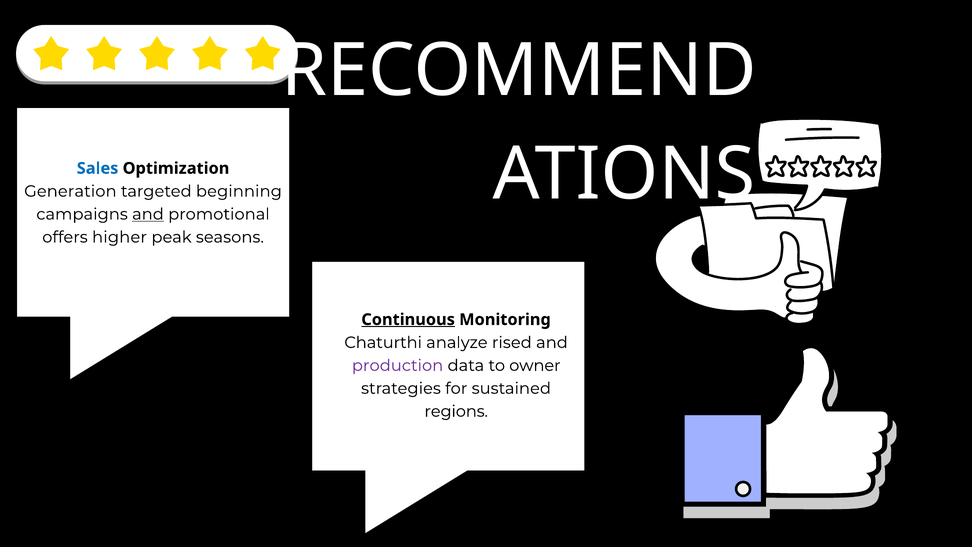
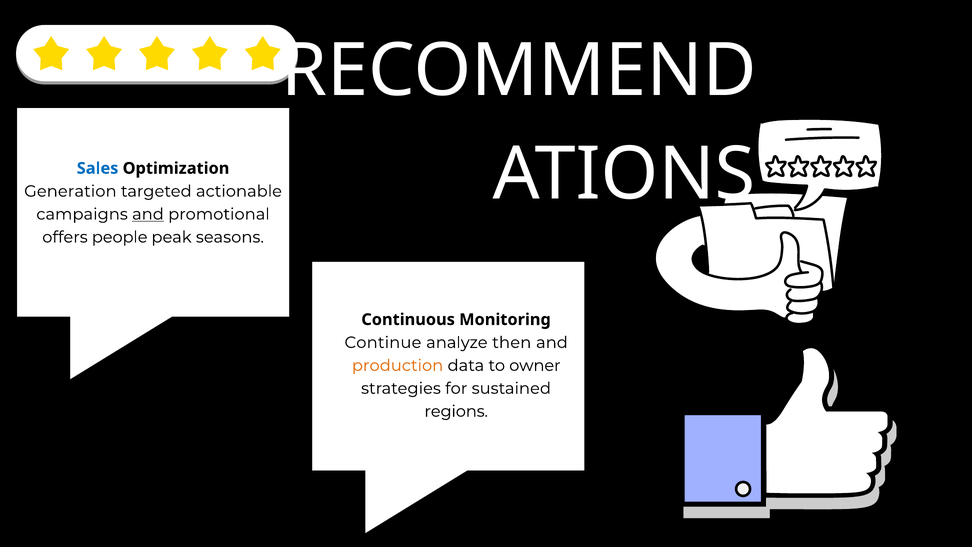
beginning: beginning -> actionable
higher: higher -> people
Continuous underline: present -> none
Chaturthi: Chaturthi -> Continue
rised: rised -> then
production colour: purple -> orange
